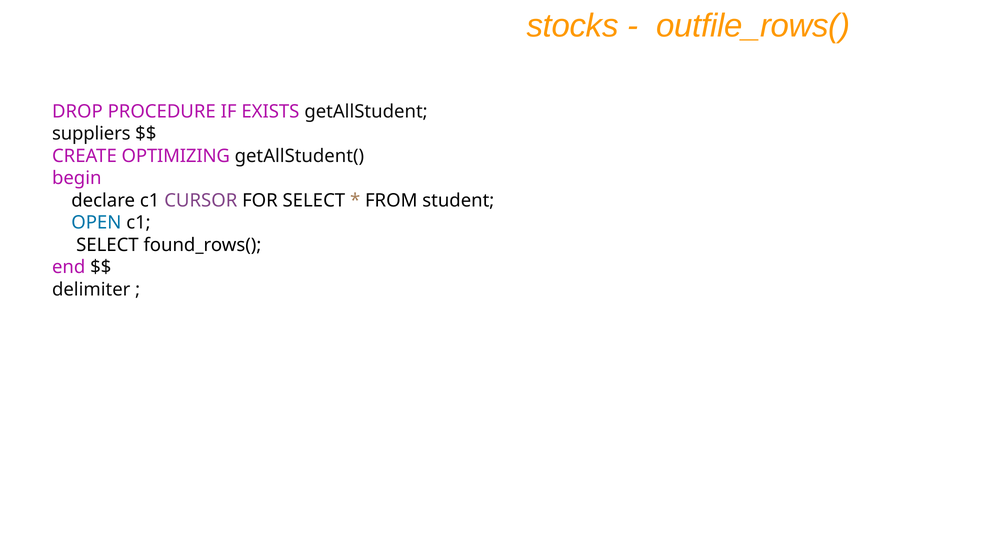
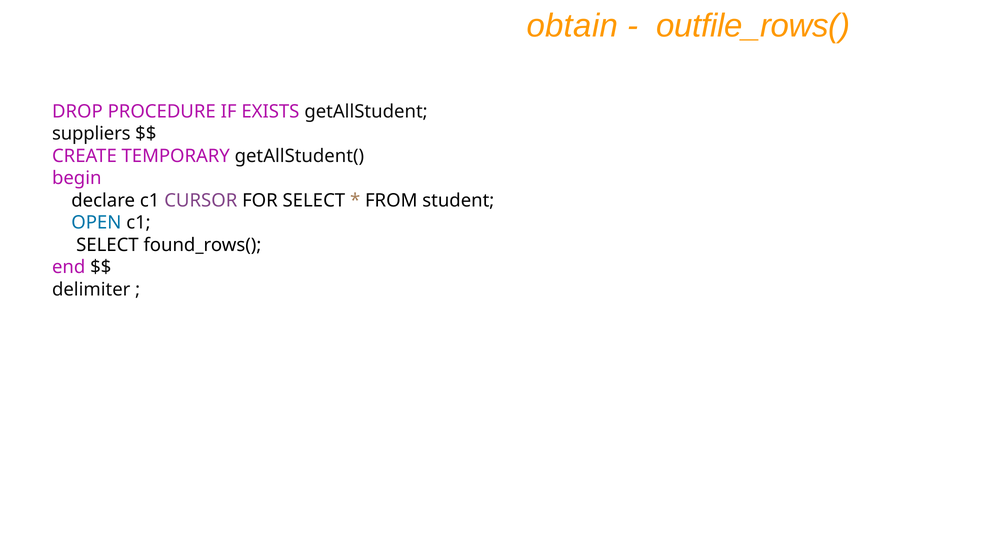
stocks: stocks -> obtain
OPTIMIZING: OPTIMIZING -> TEMPORARY
